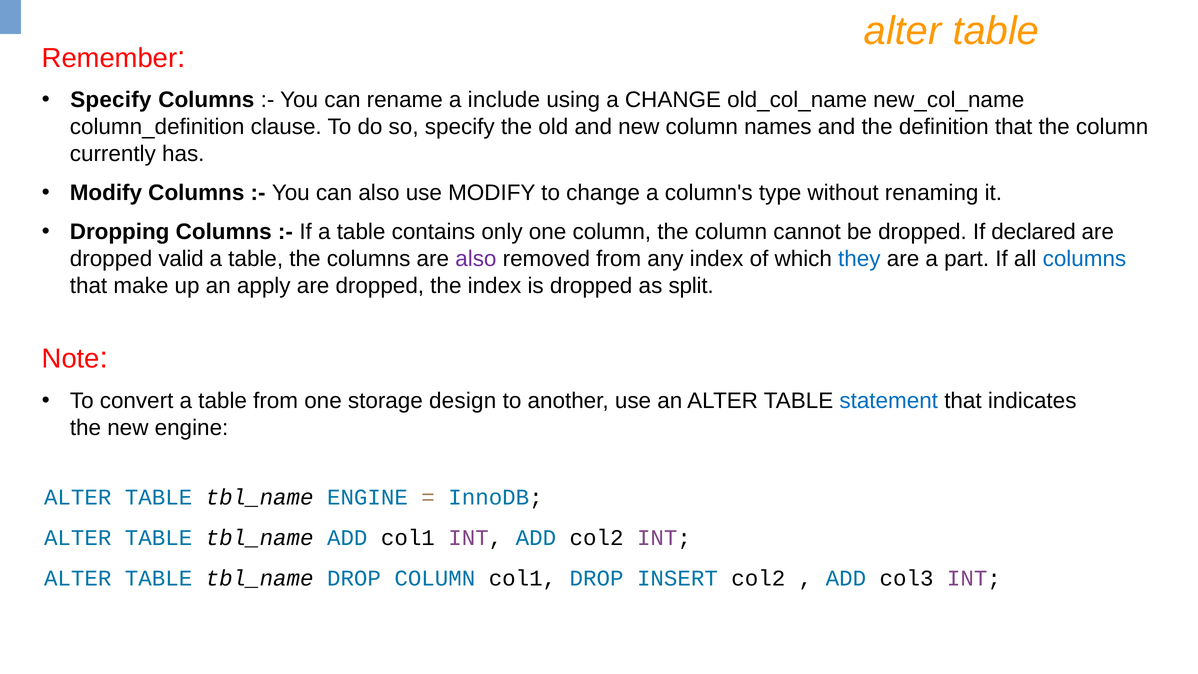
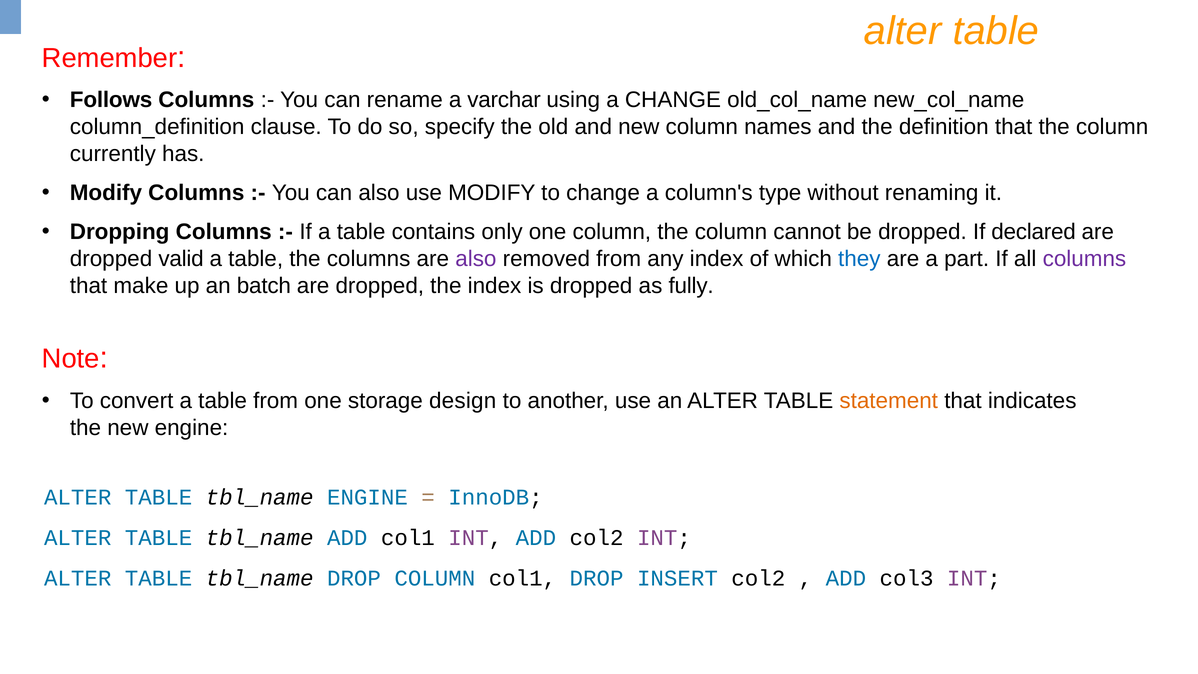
Specify at (111, 100): Specify -> Follows
include: include -> varchar
columns at (1084, 259) colour: blue -> purple
apply: apply -> batch
split: split -> fully
statement colour: blue -> orange
